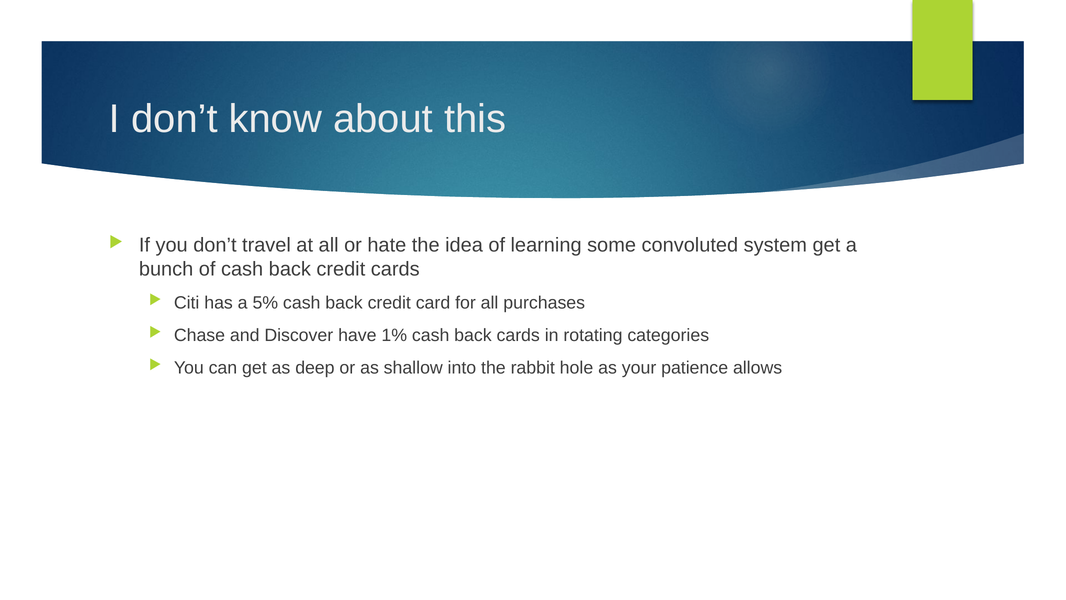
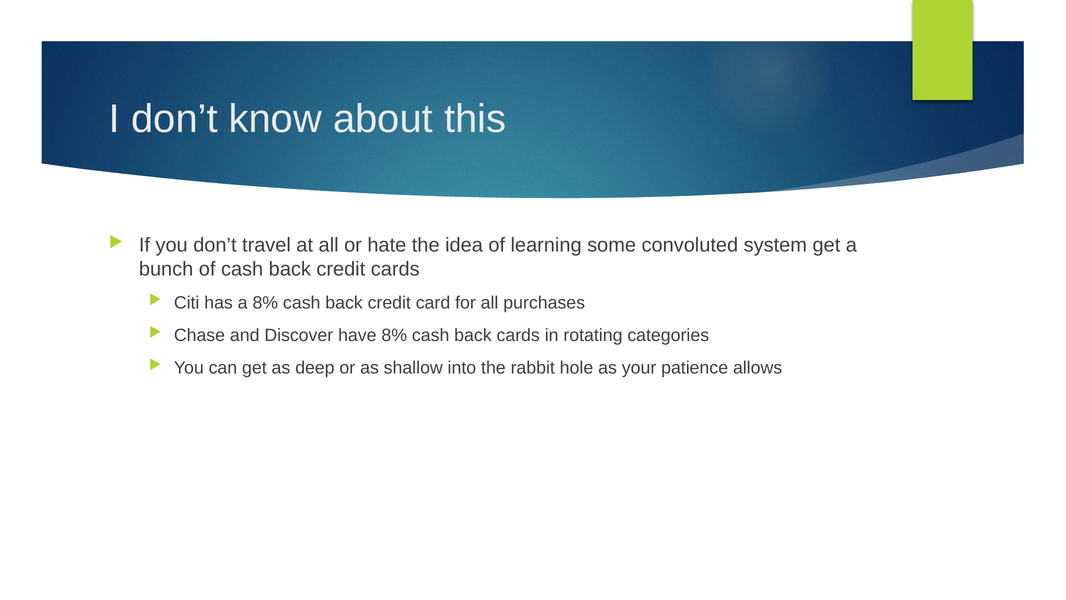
a 5%: 5% -> 8%
have 1%: 1% -> 8%
